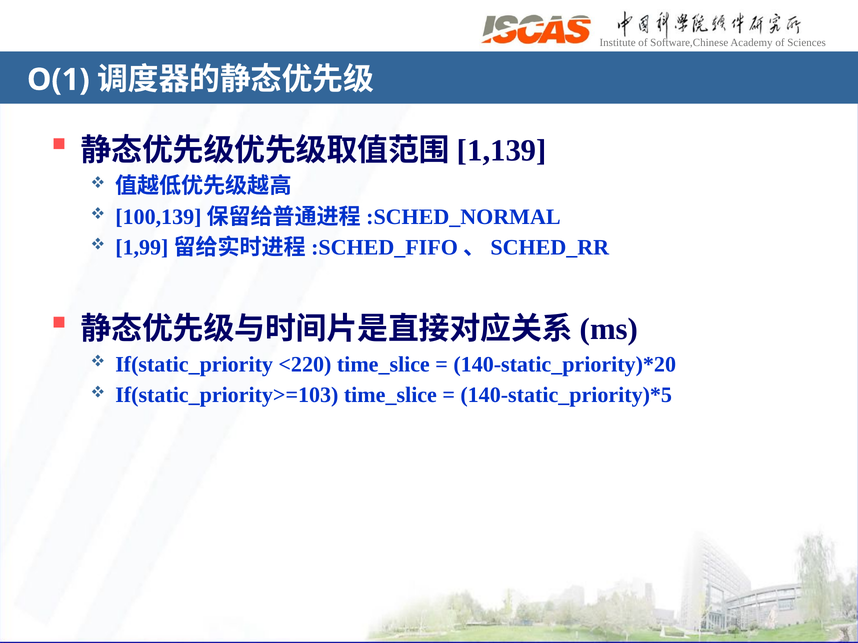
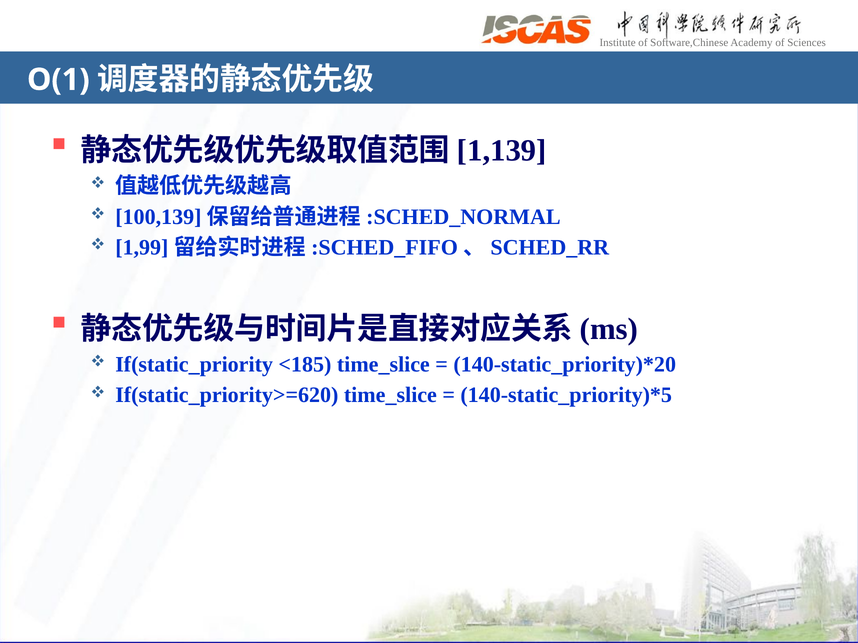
<220: <220 -> <185
If(static_priority>=103: If(static_priority>=103 -> If(static_priority>=620
